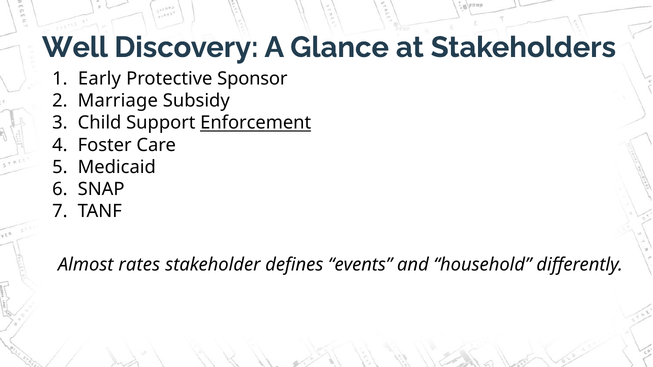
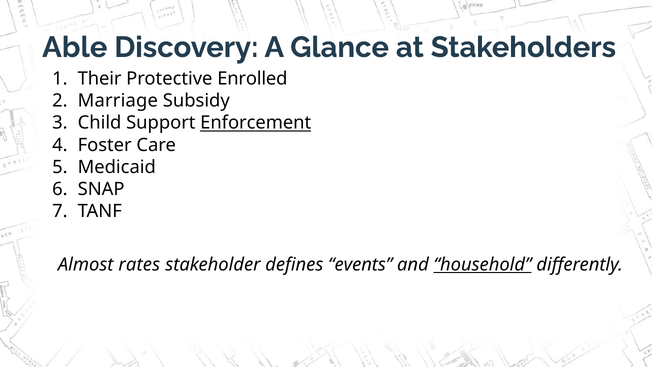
Well: Well -> Able
Early: Early -> Their
Sponsor: Sponsor -> Enrolled
household underline: none -> present
